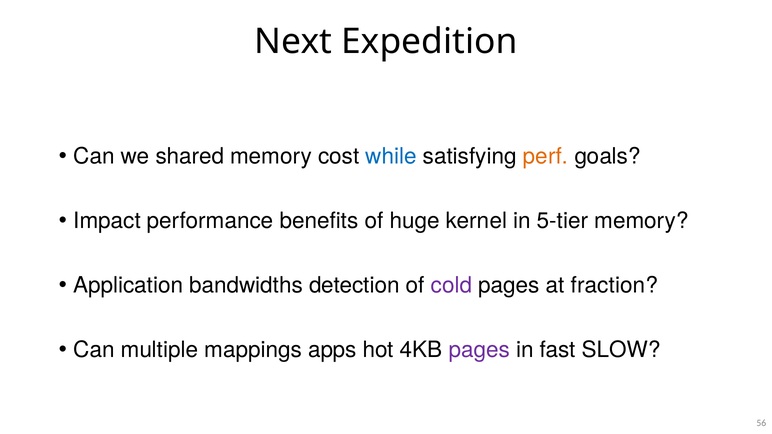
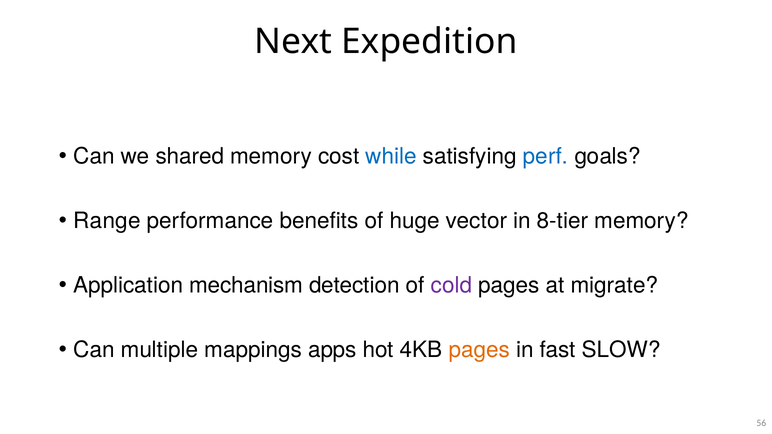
perf colour: orange -> blue
Impact: Impact -> Range
kernel: kernel -> vector
5-tier: 5-tier -> 8-tier
bandwidths: bandwidths -> mechanism
fraction: fraction -> migrate
pages at (479, 350) colour: purple -> orange
